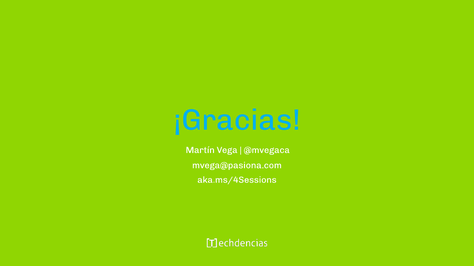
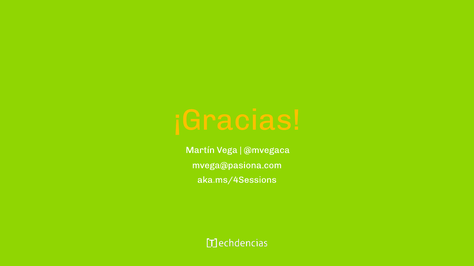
¡Gracias colour: light blue -> yellow
